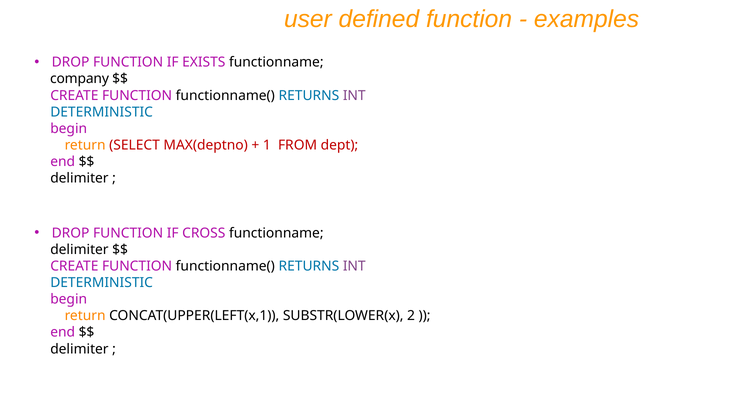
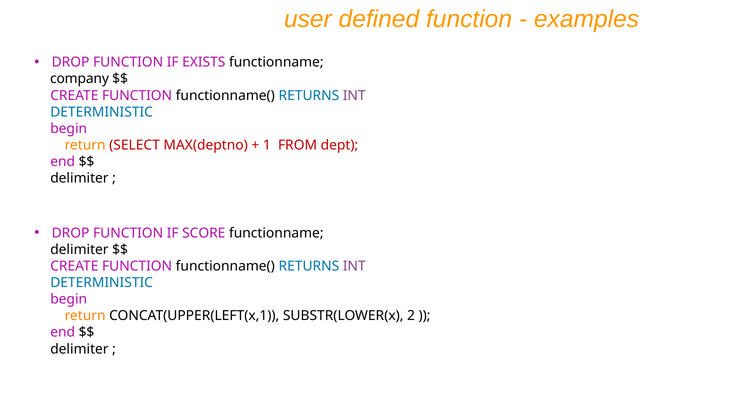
CROSS: CROSS -> SCORE
